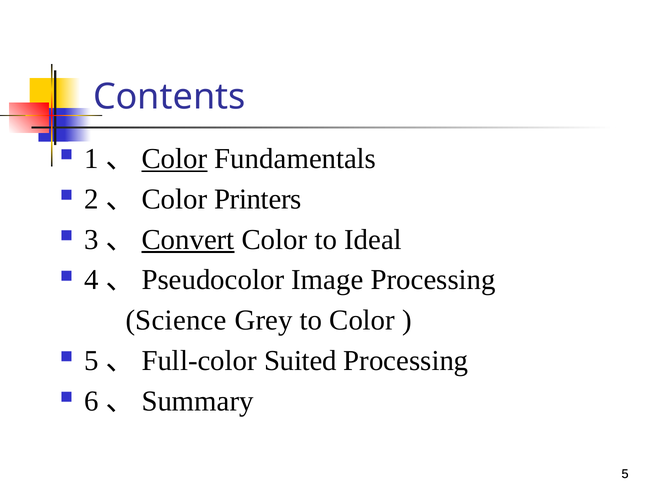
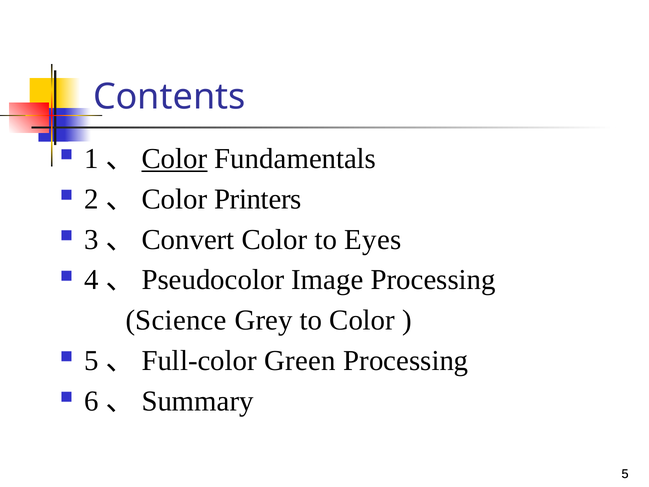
Convert underline: present -> none
Ideal: Ideal -> Eyes
Suited: Suited -> Green
